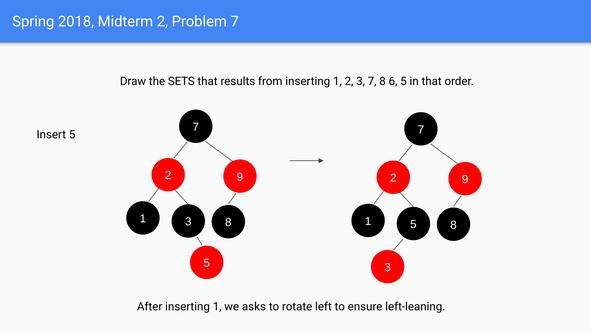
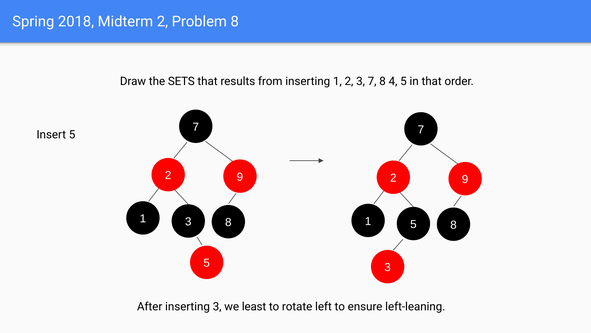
Problem 7: 7 -> 8
6: 6 -> 4
After inserting 1: 1 -> 3
asks: asks -> least
